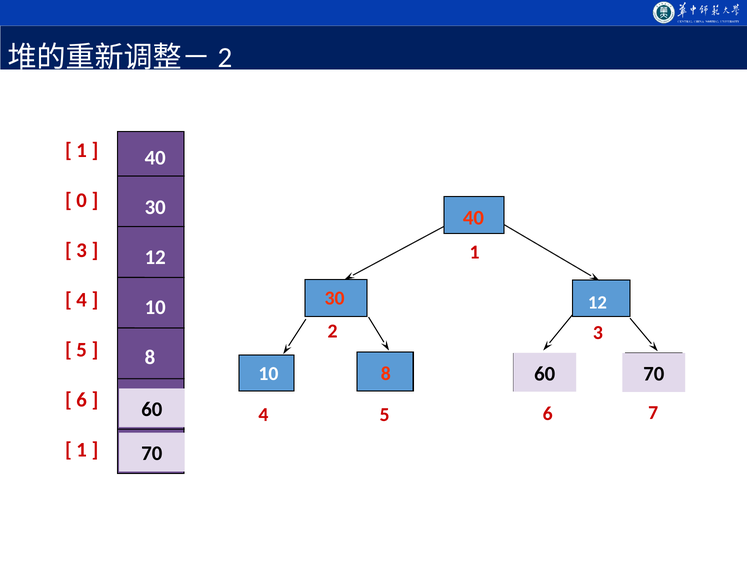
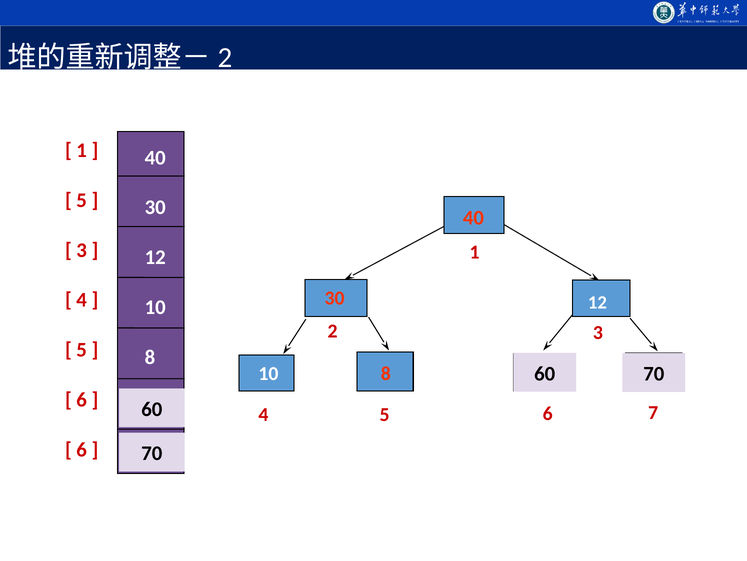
0 at (82, 200): 0 -> 5
1 at (82, 449): 1 -> 6
